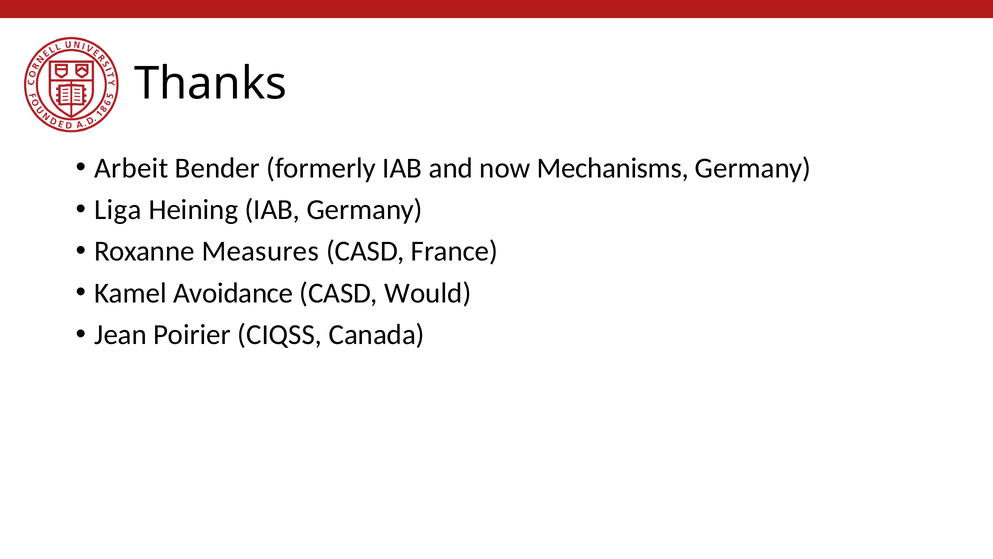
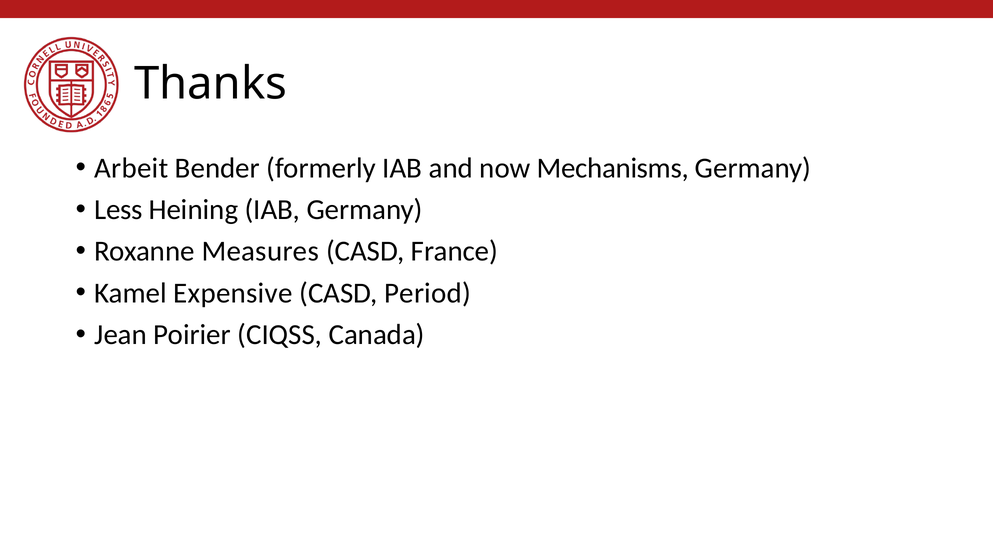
Liga: Liga -> Less
Avoidance: Avoidance -> Expensive
Would: Would -> Period
